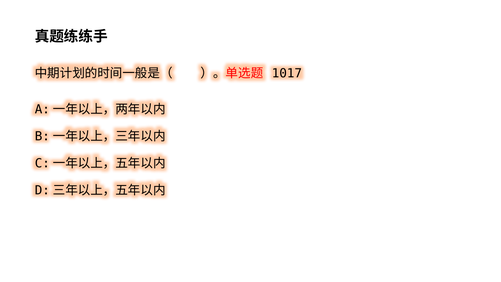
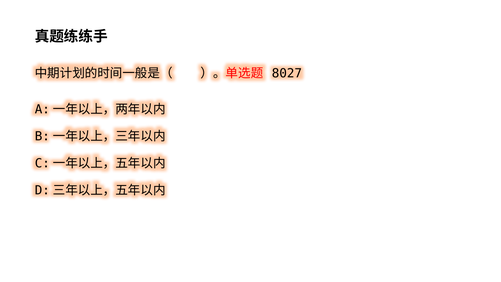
1017: 1017 -> 8027
